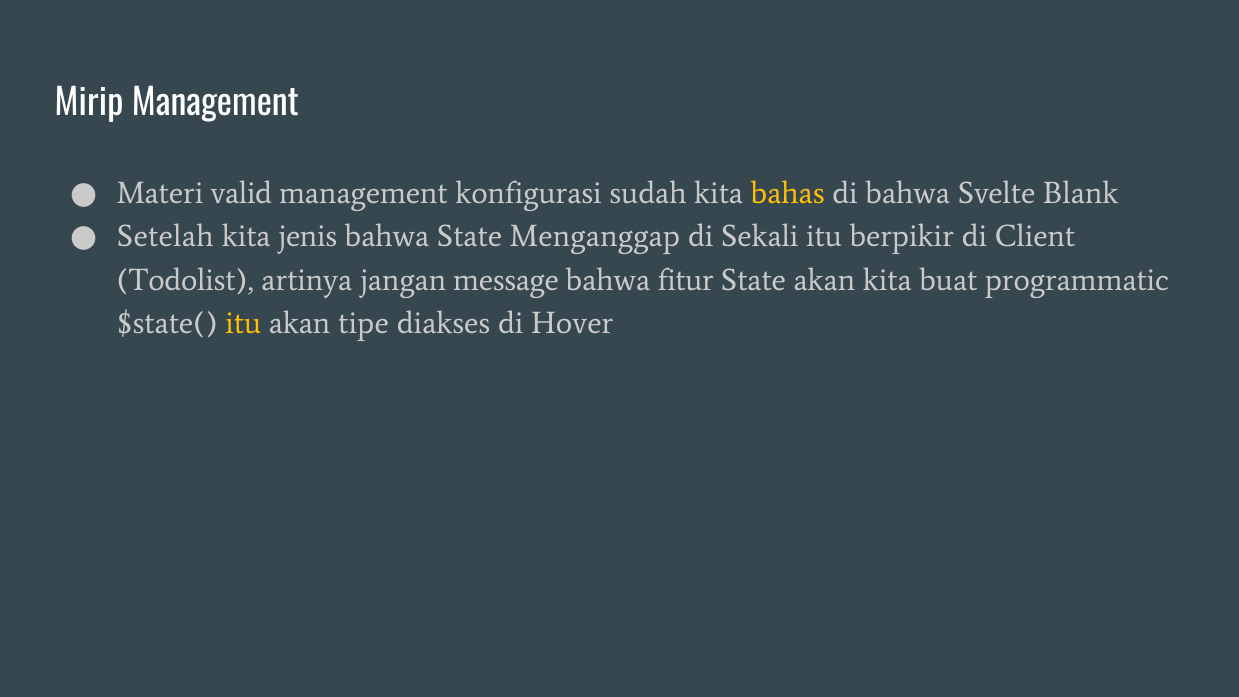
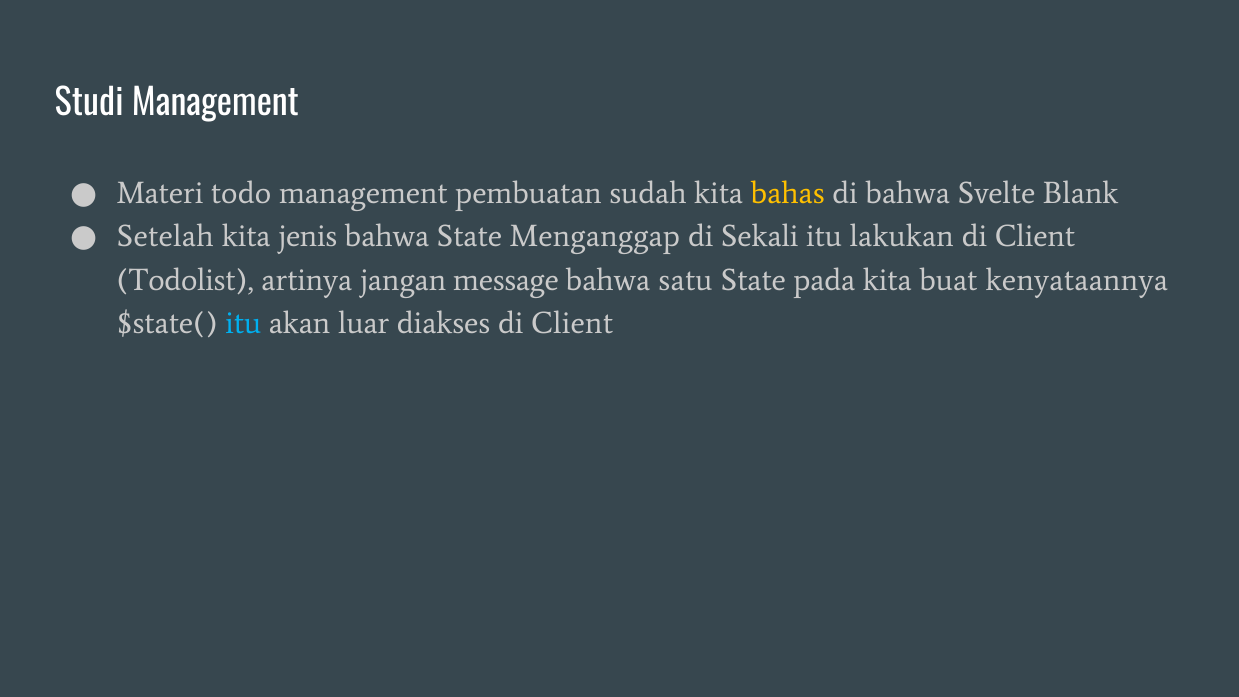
Mirip: Mirip -> Studi
valid: valid -> todo
konfigurasi: konfigurasi -> pembuatan
berpikir: berpikir -> lakukan
fitur: fitur -> satu
State akan: akan -> pada
programmatic: programmatic -> kenyataannya
itu at (243, 323) colour: yellow -> light blue
tipe: tipe -> luar
diakses di Hover: Hover -> Client
